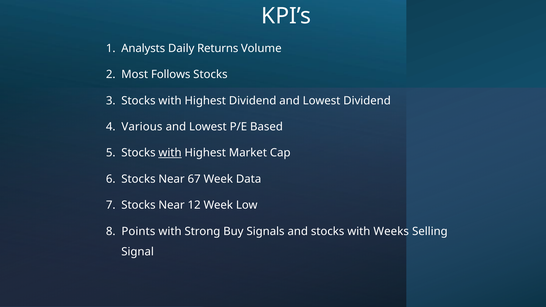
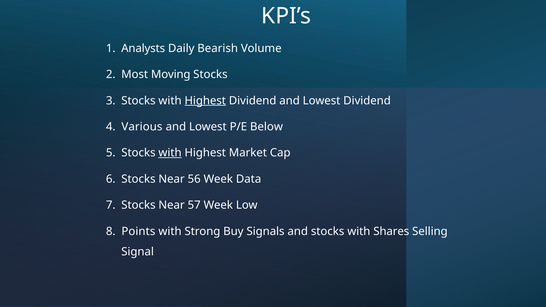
Returns: Returns -> Bearish
Follows: Follows -> Moving
Highest at (205, 101) underline: none -> present
Based: Based -> Below
67: 67 -> 56
12: 12 -> 57
Weeks: Weeks -> Shares
